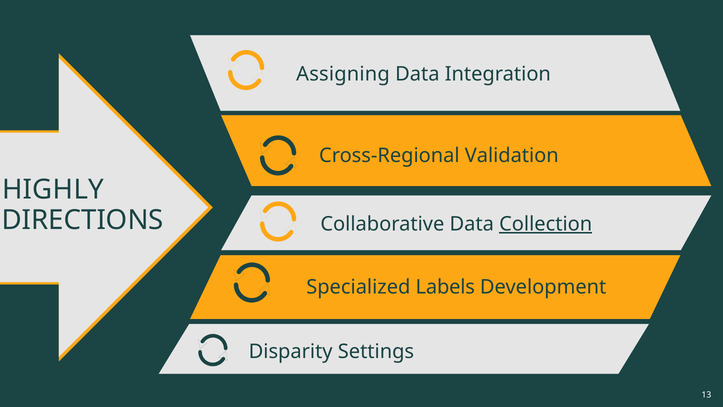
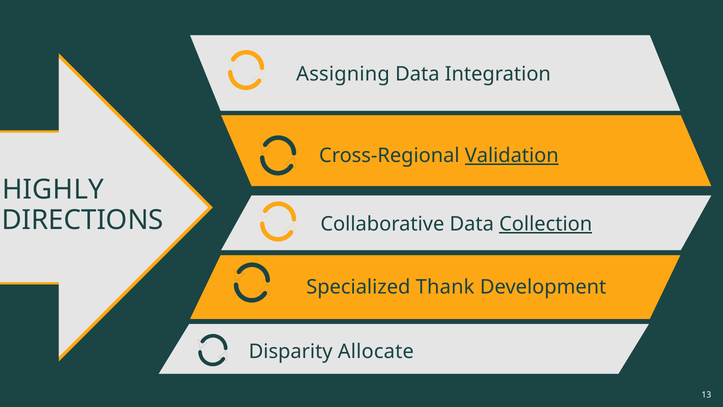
Validation underline: none -> present
Labels: Labels -> Thank
Settings: Settings -> Allocate
